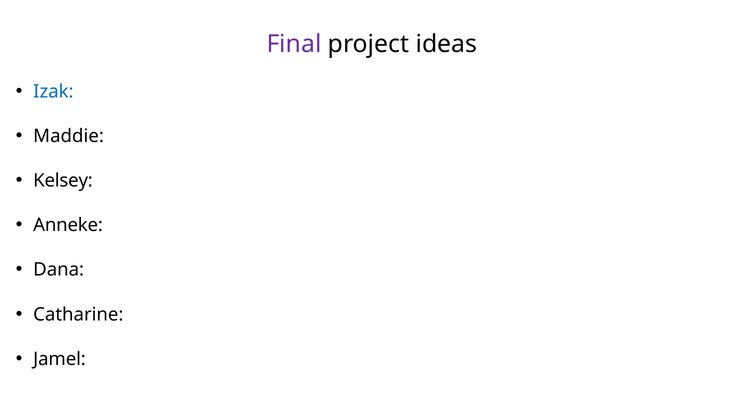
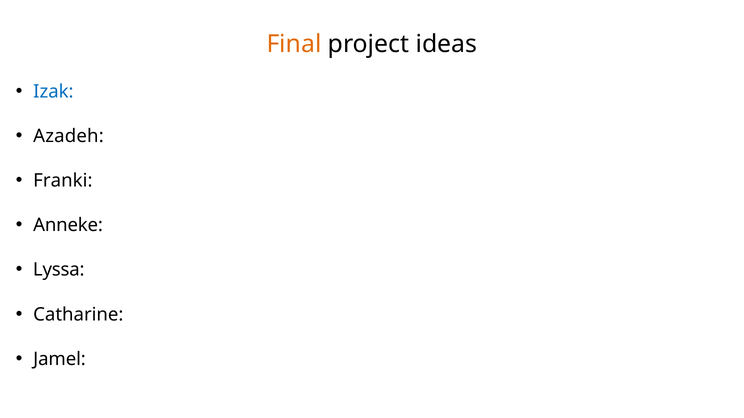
Final colour: purple -> orange
Maddie: Maddie -> Azadeh
Kelsey: Kelsey -> Franki
Dana: Dana -> Lyssa
